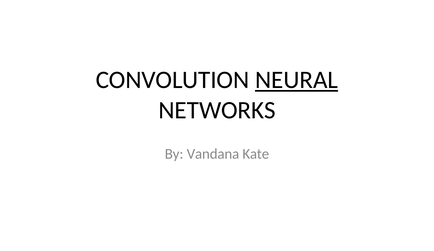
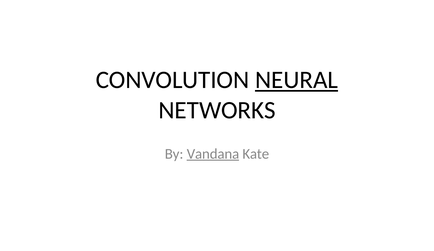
Vandana underline: none -> present
